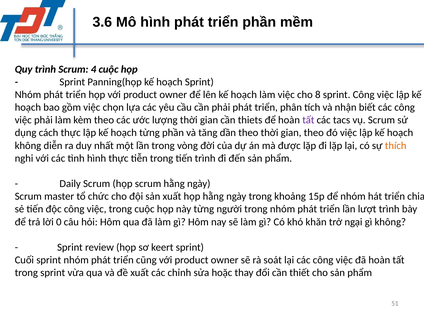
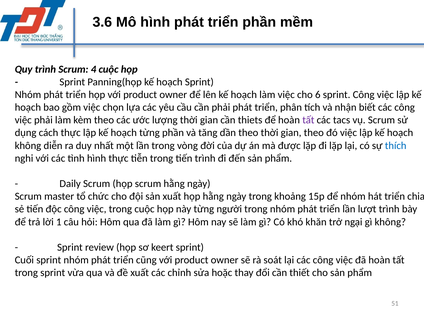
8: 8 -> 6
thích colour: orange -> blue
0: 0 -> 1
